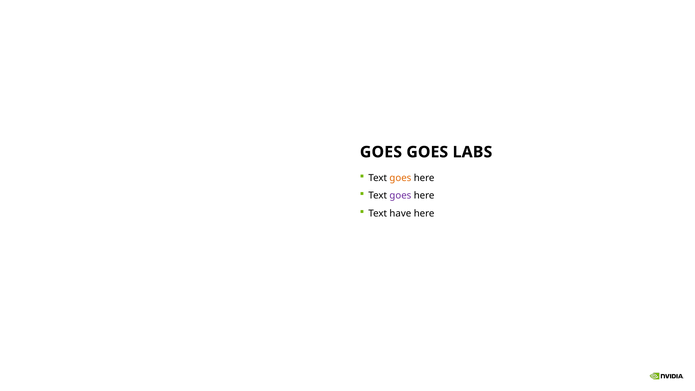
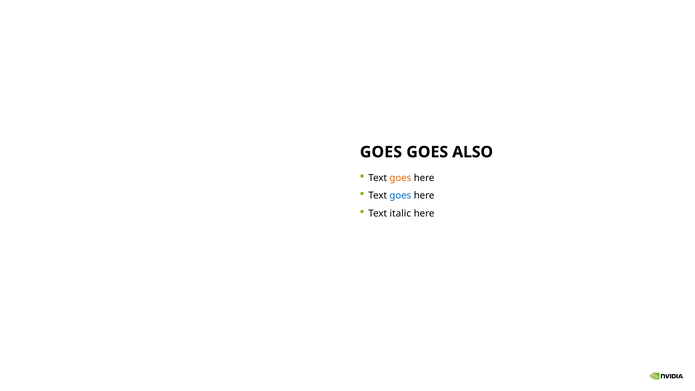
LABS: LABS -> ALSO
goes at (400, 196) colour: purple -> blue
have: have -> italic
